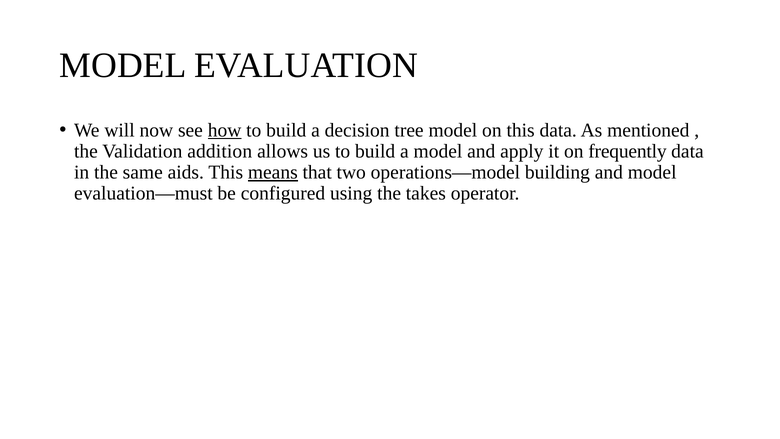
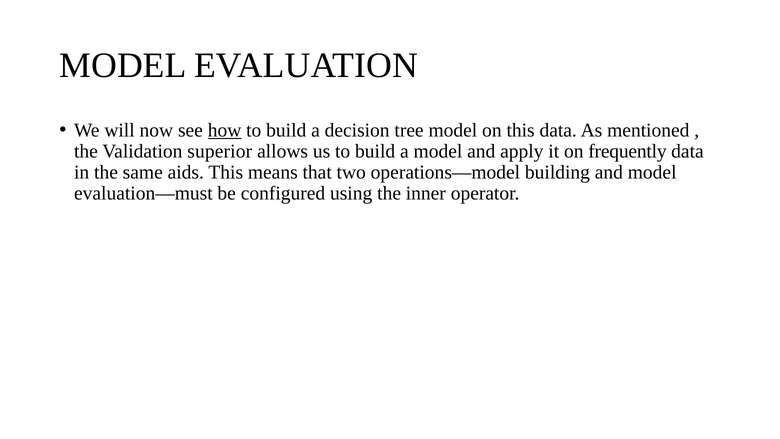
addition: addition -> superior
means underline: present -> none
takes: takes -> inner
